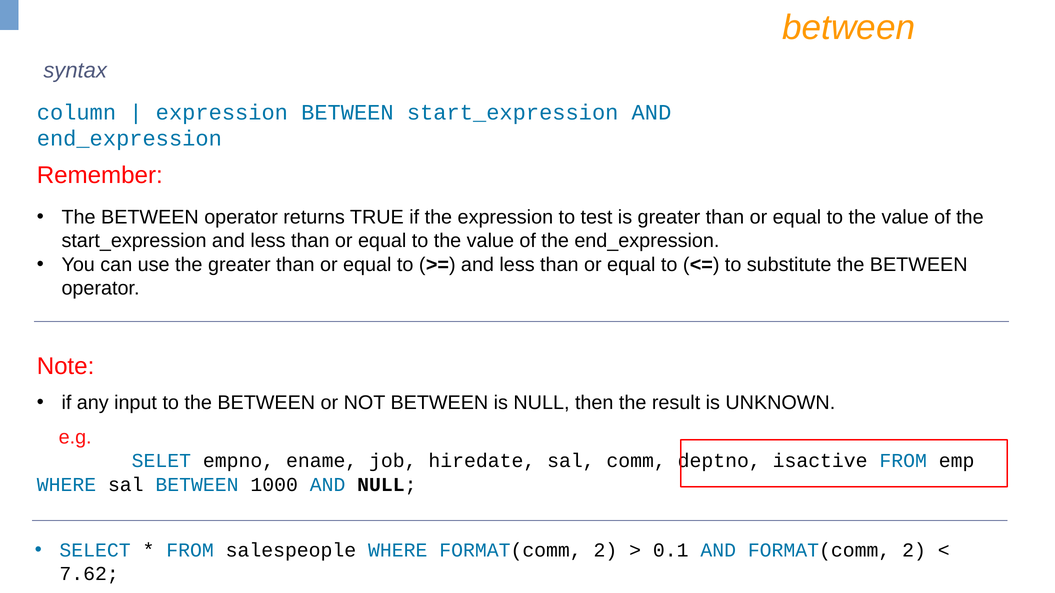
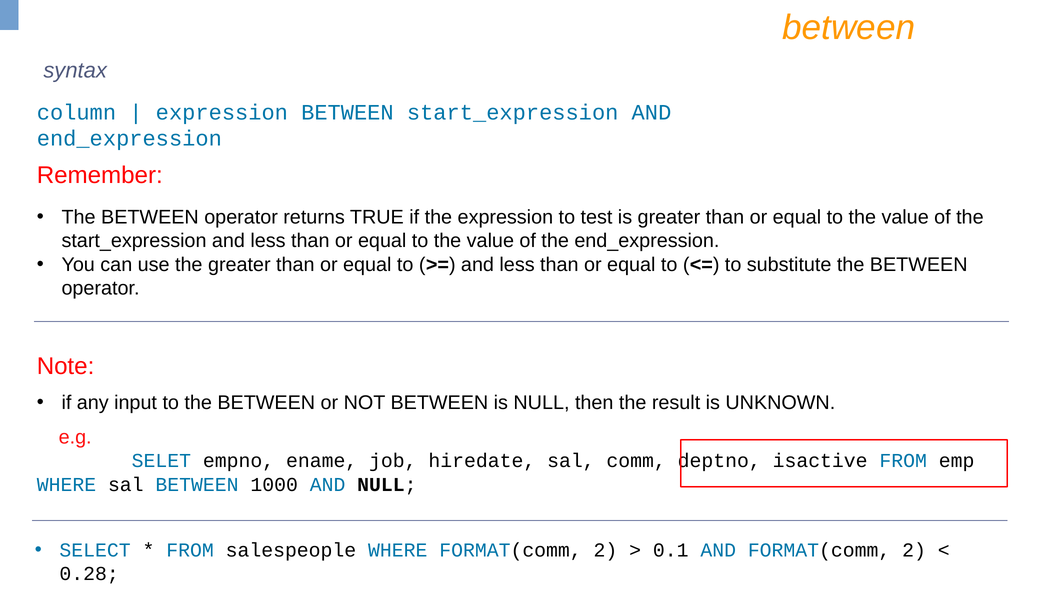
7.62: 7.62 -> 0.28
